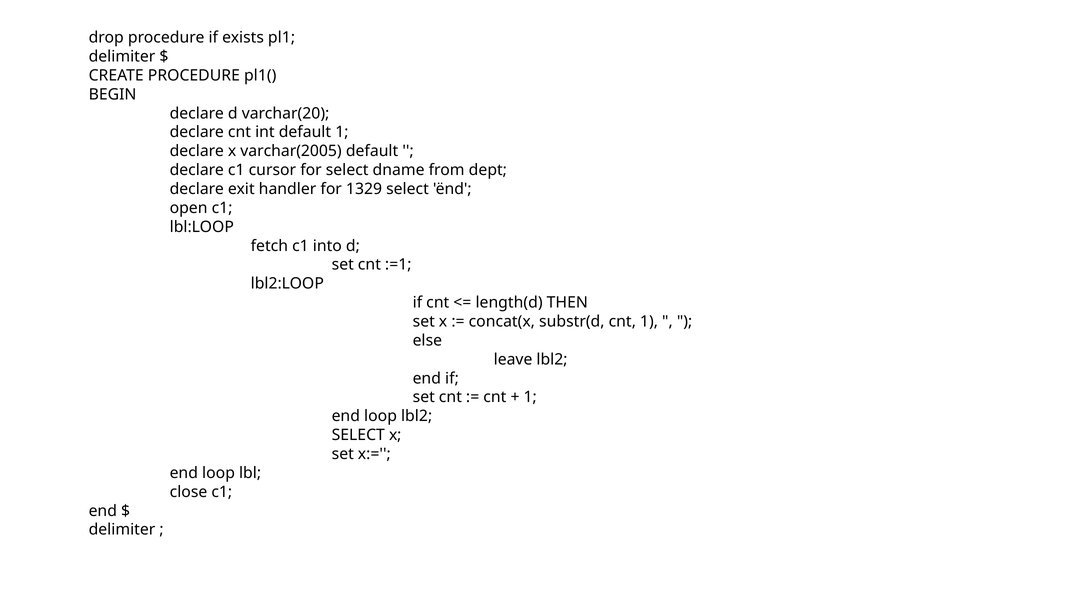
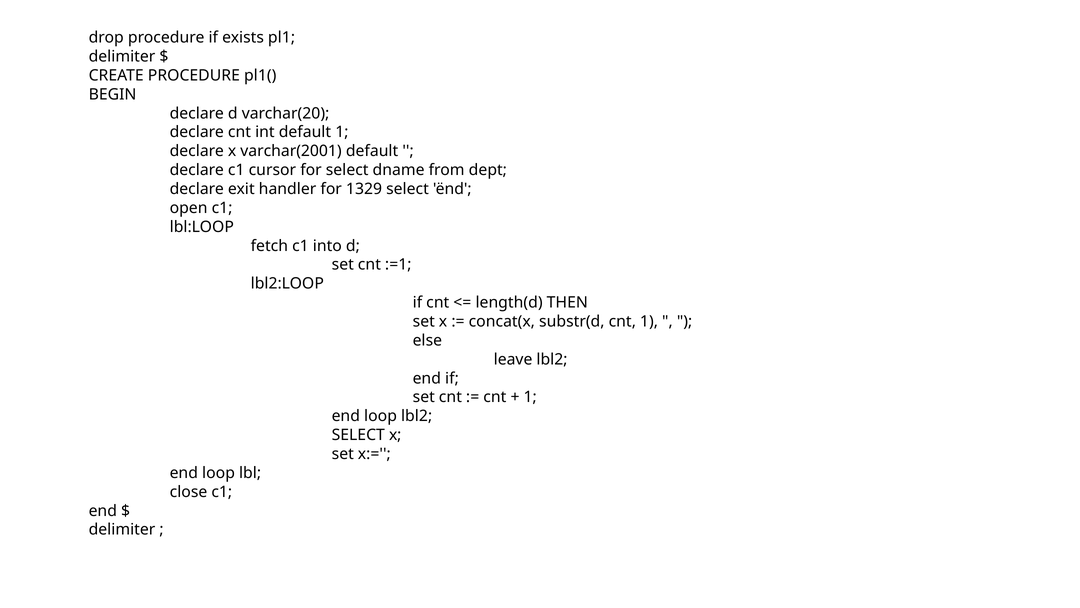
varchar(2005: varchar(2005 -> varchar(2001
